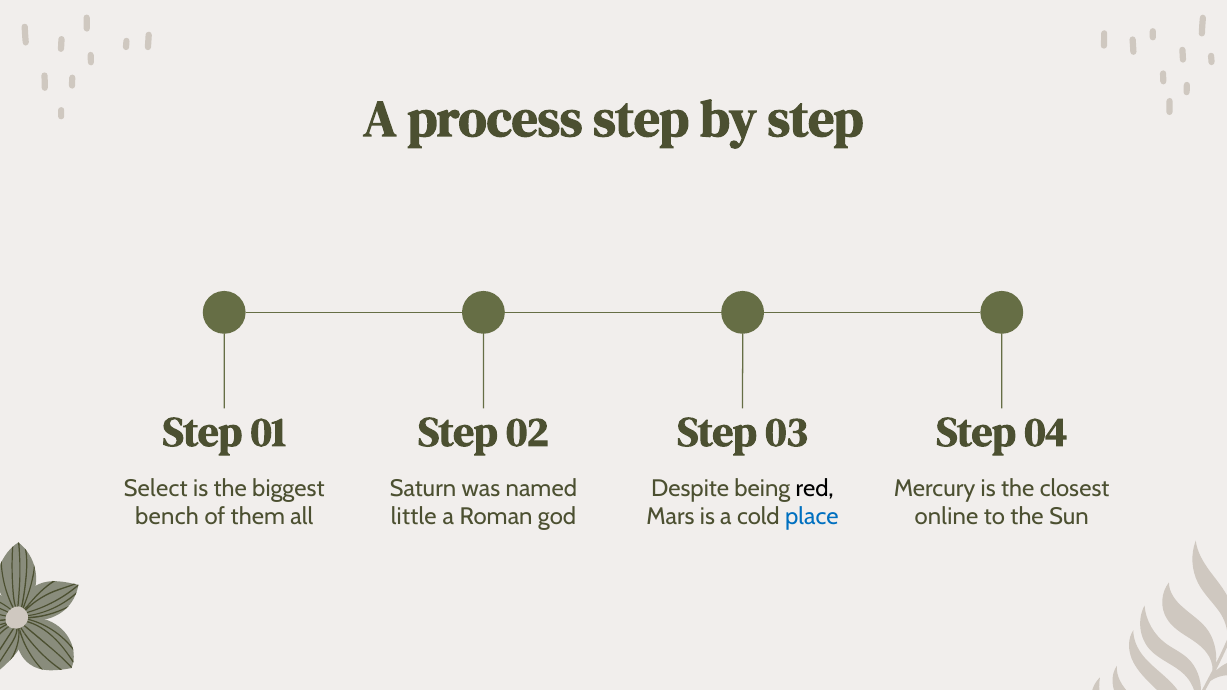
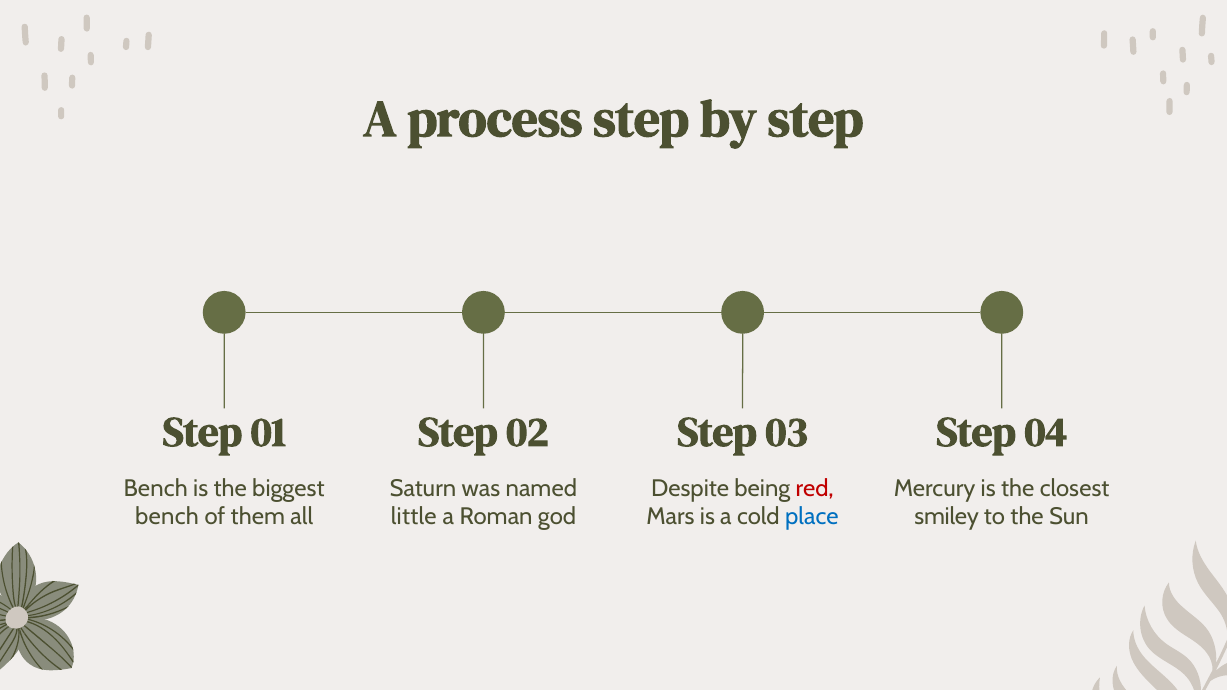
Select at (156, 489): Select -> Bench
red colour: black -> red
online: online -> smiley
